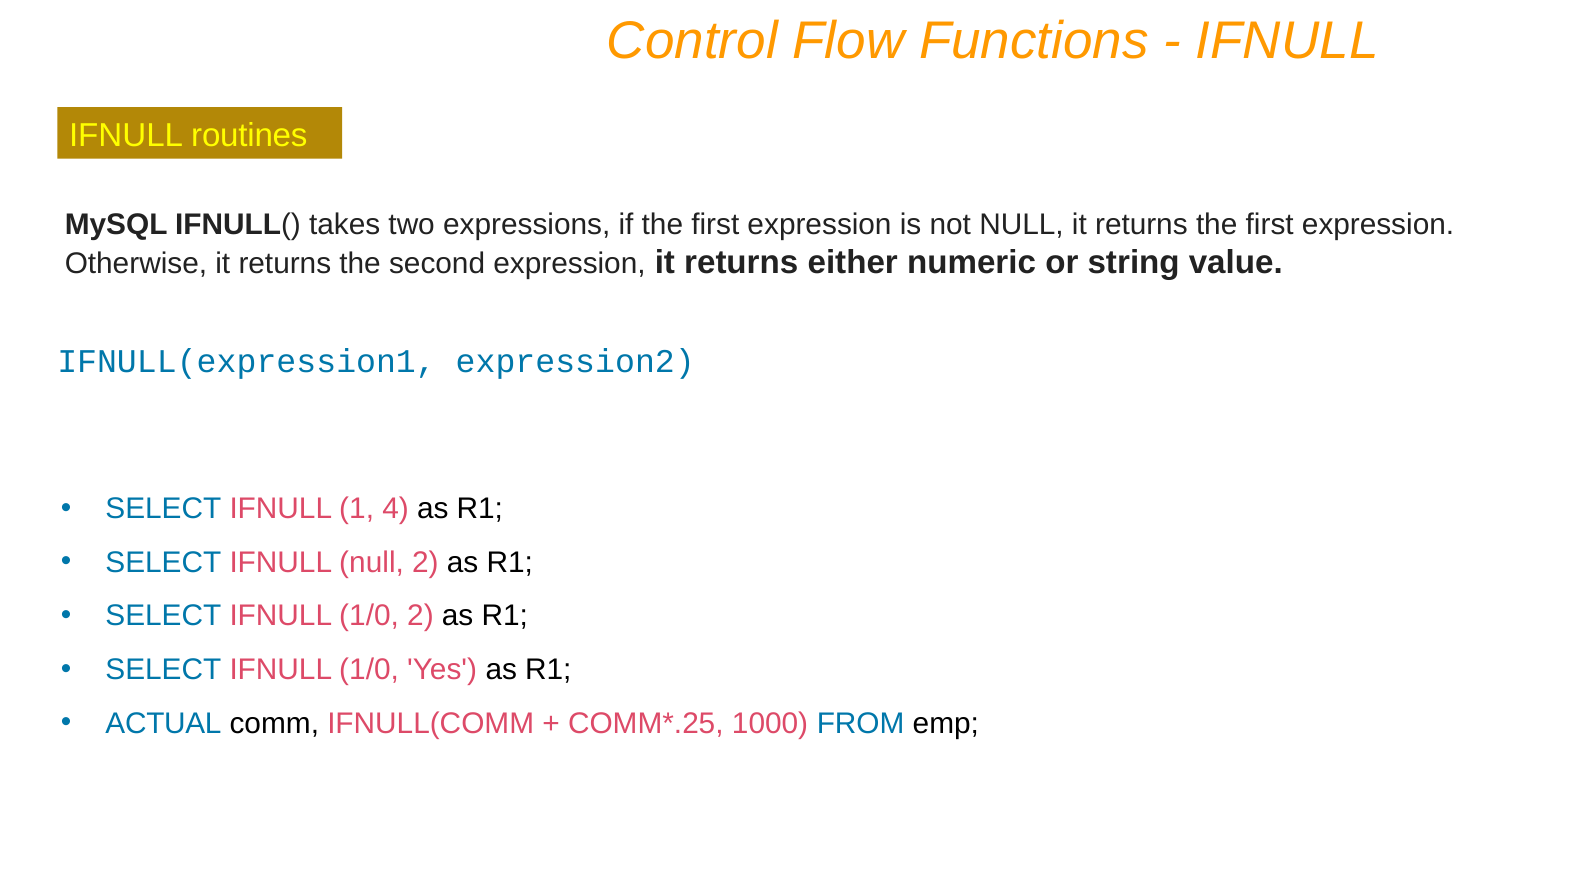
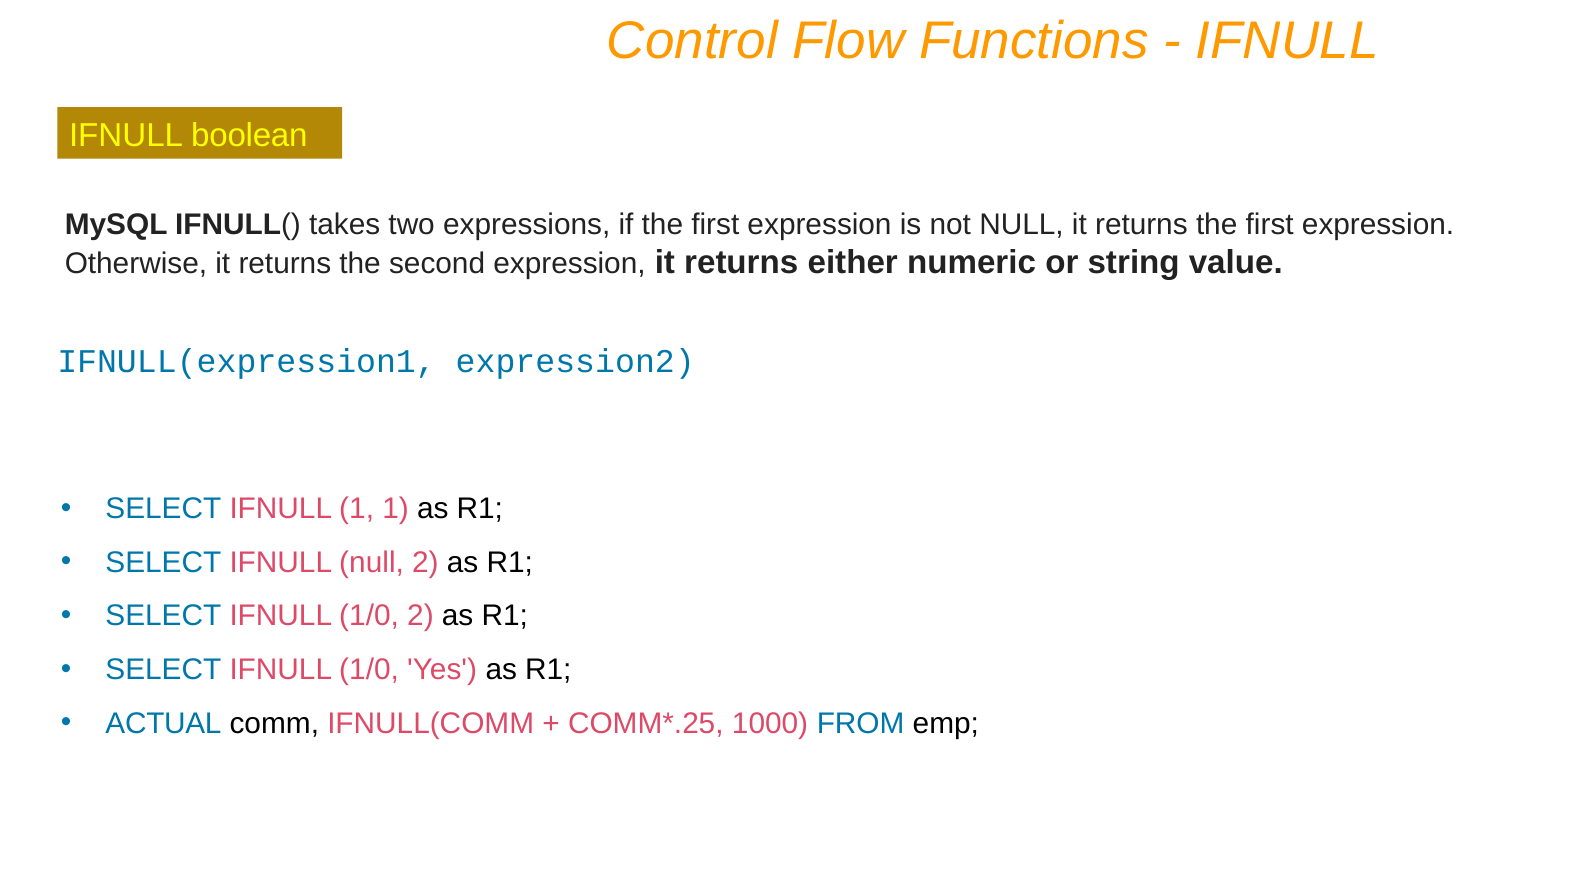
routines: routines -> boolean
1 4: 4 -> 1
